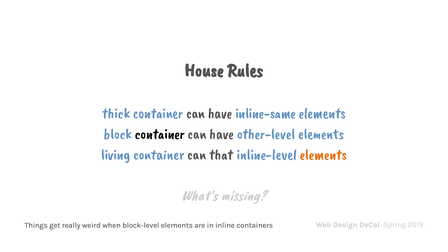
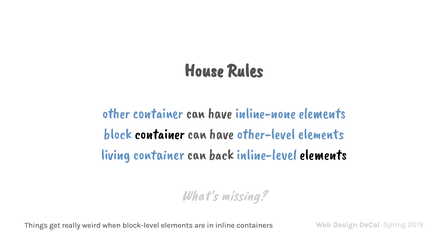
thick: thick -> other
inline-same: inline-same -> inline-none
that: that -> back
elements at (323, 155) colour: orange -> black
